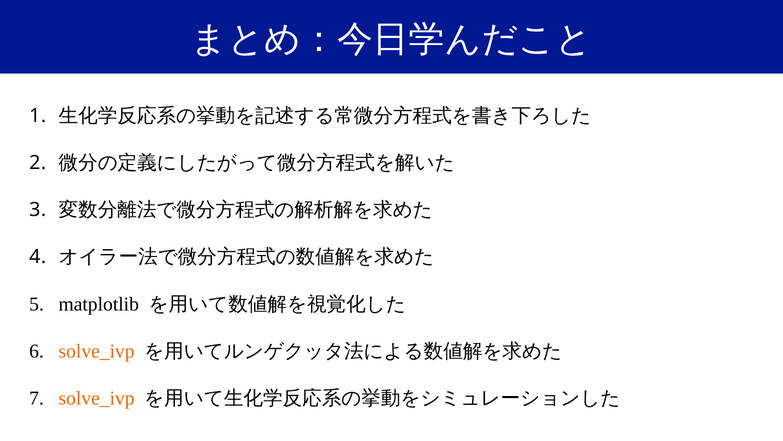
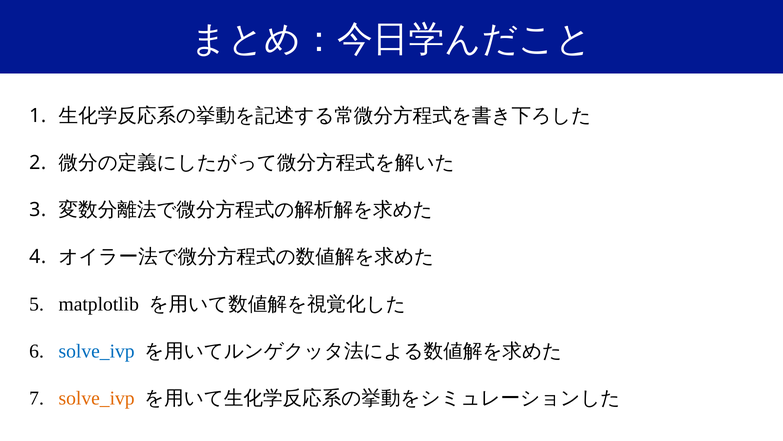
solve_ivp at (97, 351) colour: orange -> blue
